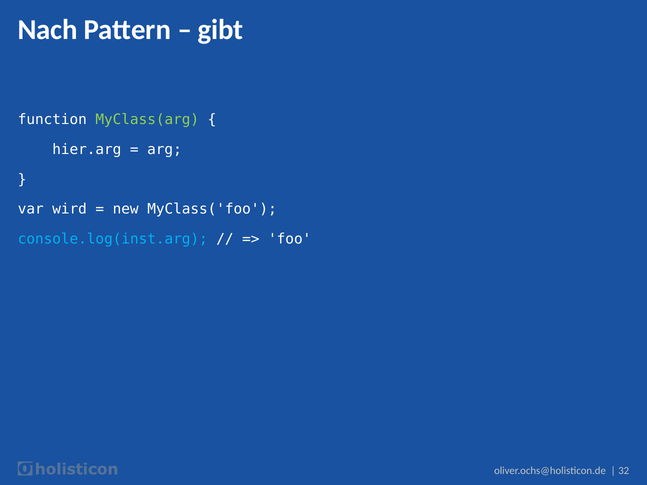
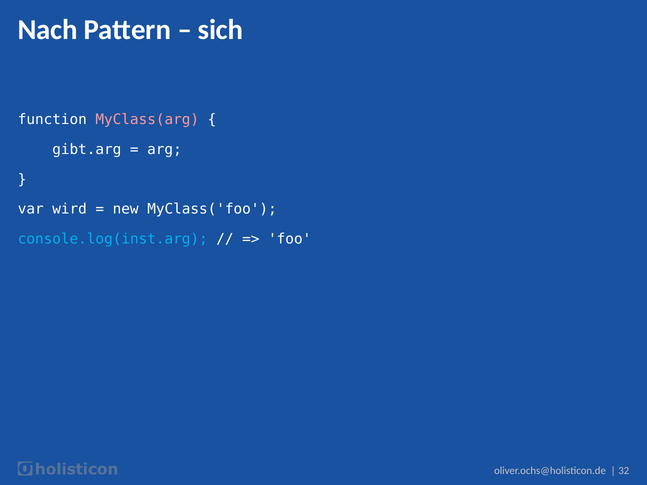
gibt: gibt -> sich
MyClass(arg colour: light green -> pink
hier.arg: hier.arg -> gibt.arg
